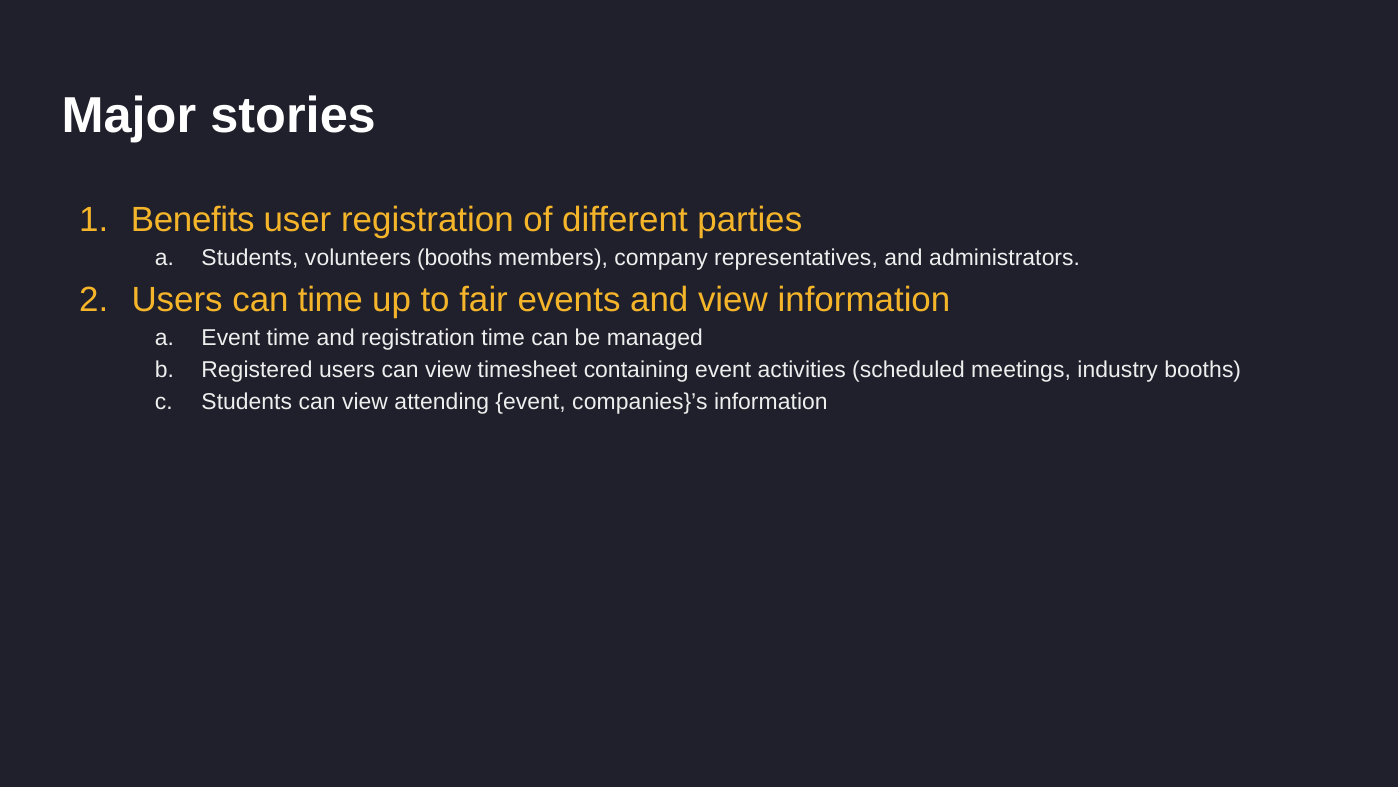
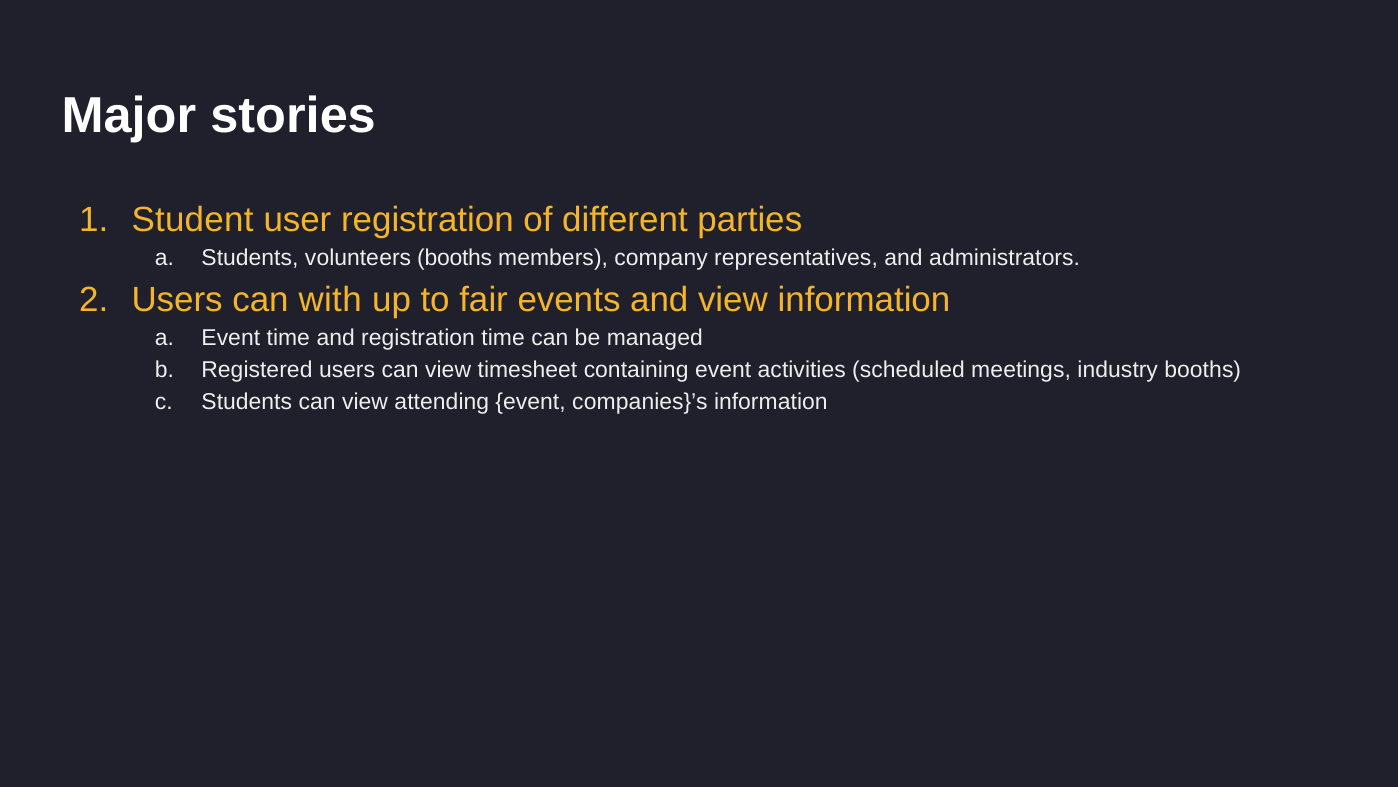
Benefits: Benefits -> Student
can time: time -> with
